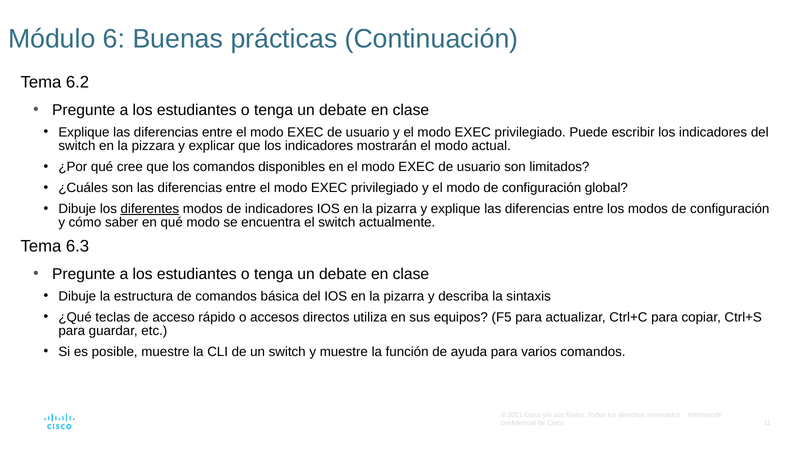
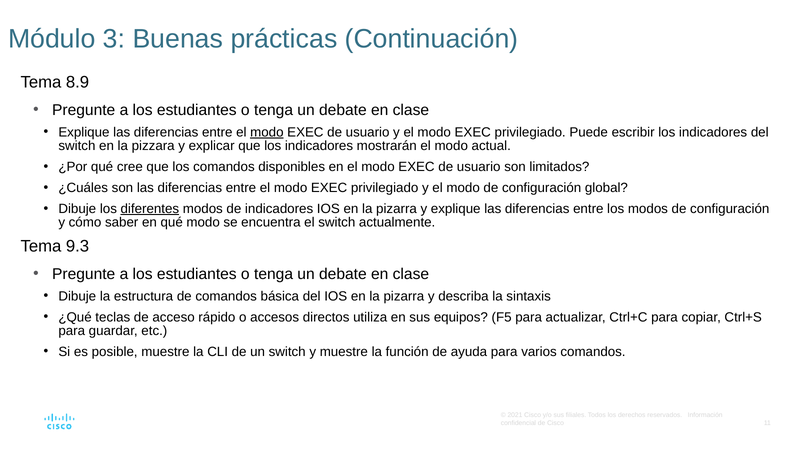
6: 6 -> 3
6.2: 6.2 -> 8.9
modo at (267, 132) underline: none -> present
6.3: 6.3 -> 9.3
